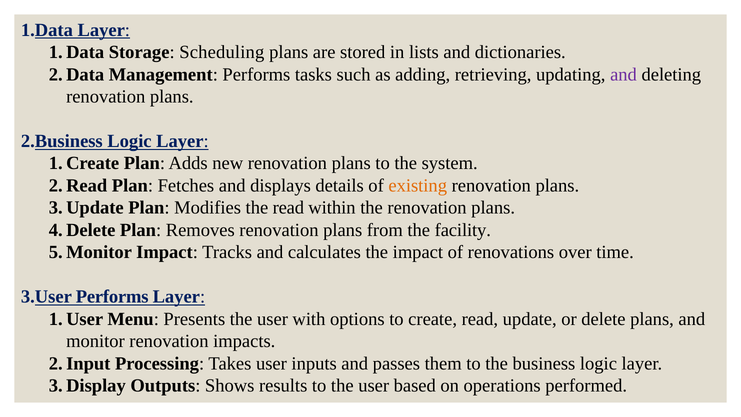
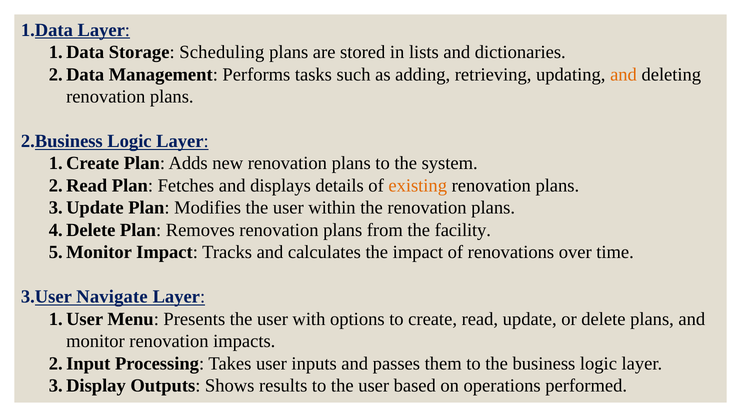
and at (624, 74) colour: purple -> orange
Modifies the read: read -> user
Performs at (112, 297): Performs -> Navigate
